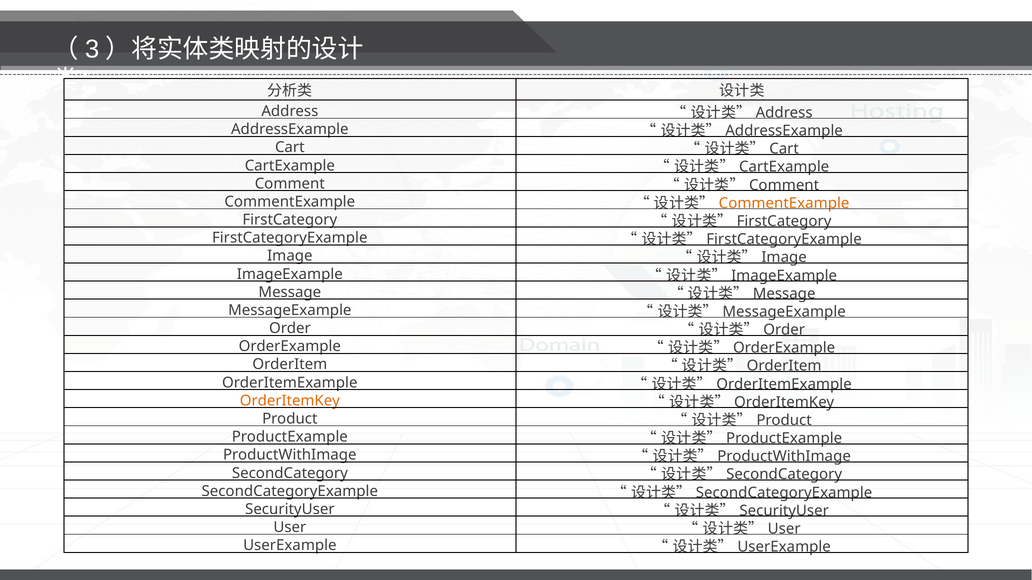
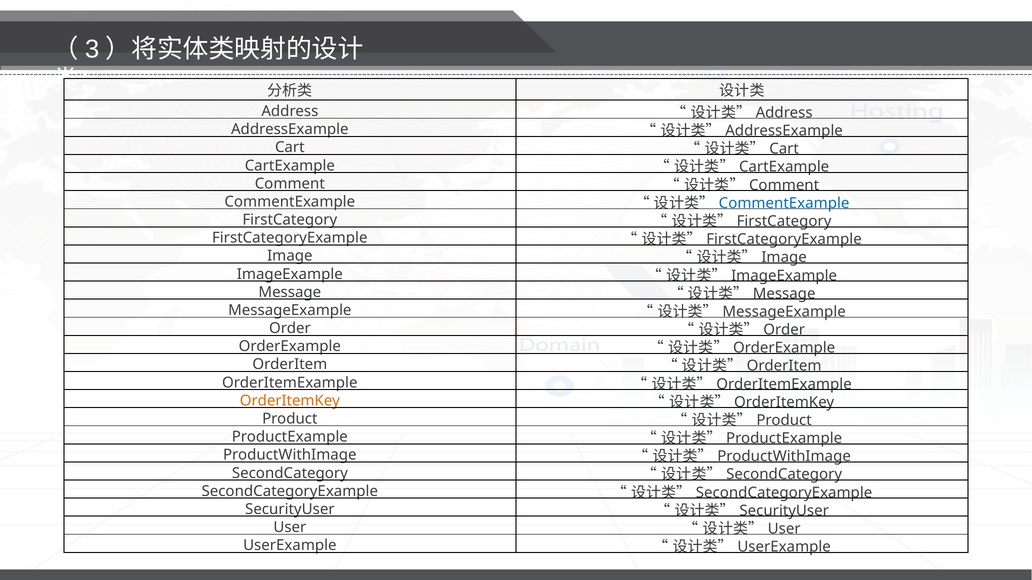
CommentExample at (784, 203) colour: orange -> blue
